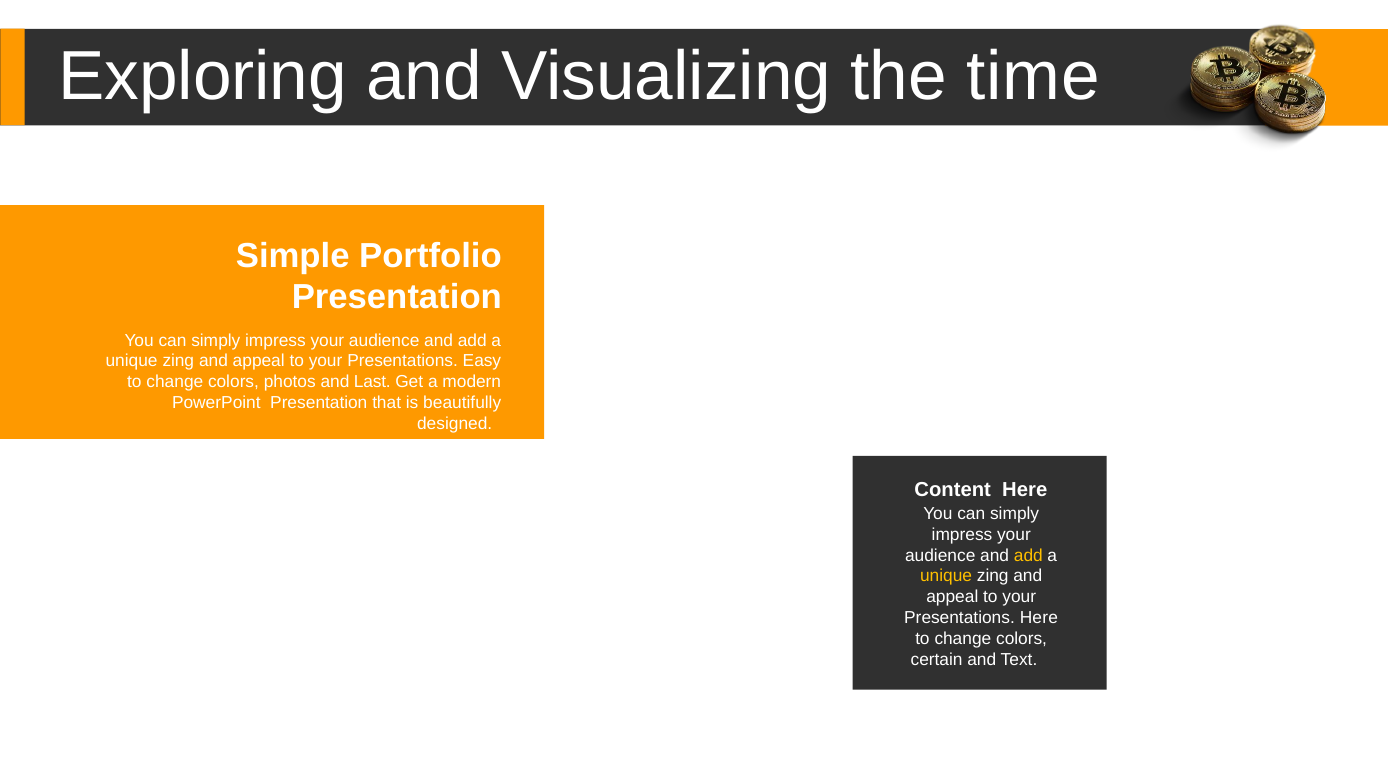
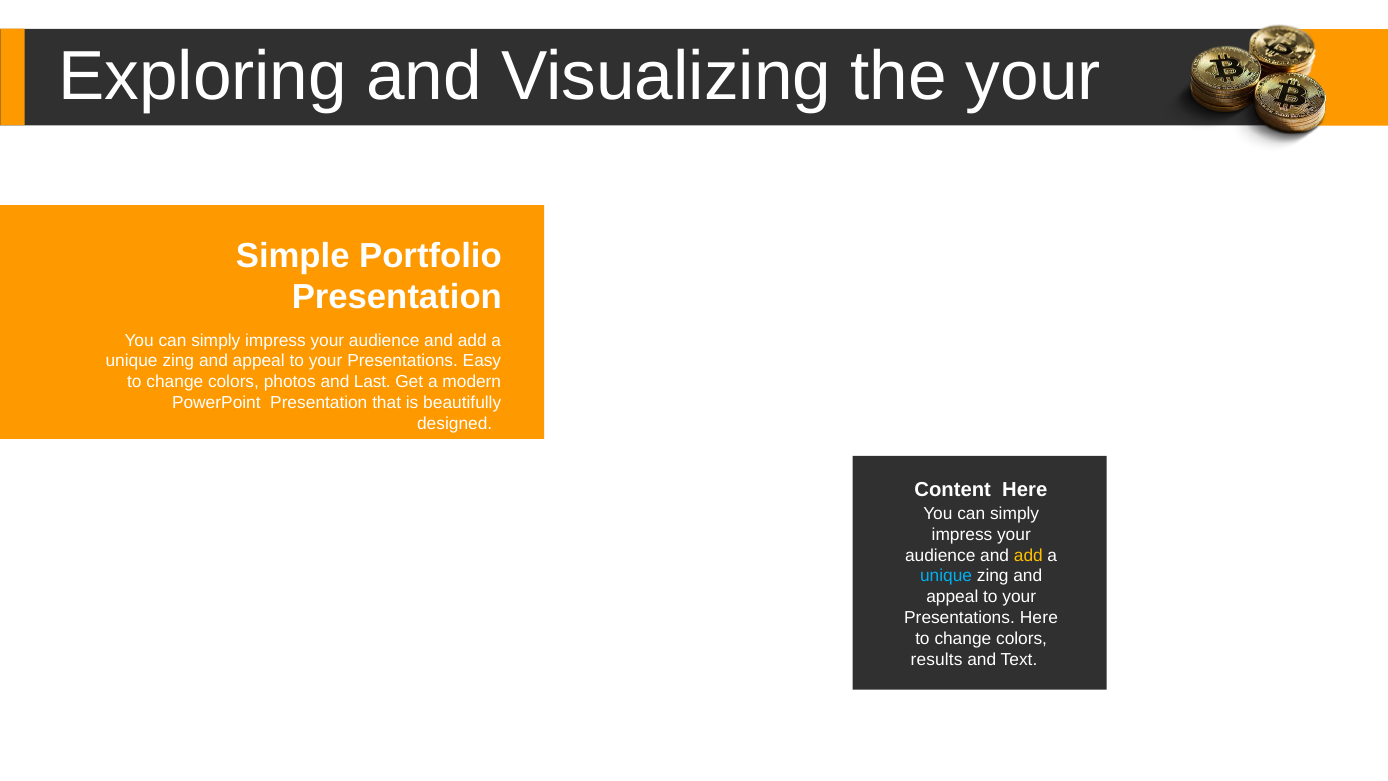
the time: time -> your
unique at (946, 576) colour: yellow -> light blue
certain: certain -> results
